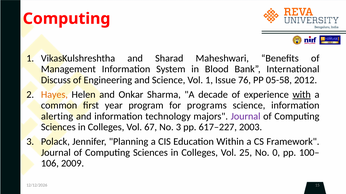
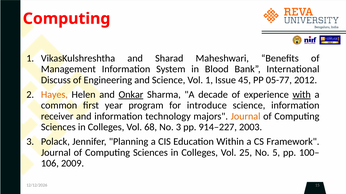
76: 76 -> 45
05-58: 05-58 -> 05-77
Onkar underline: none -> present
programs: programs -> introduce
alerting: alerting -> receiver
Journal at (246, 117) colour: purple -> orange
67: 67 -> 68
617–227: 617–227 -> 914–227
0: 0 -> 5
